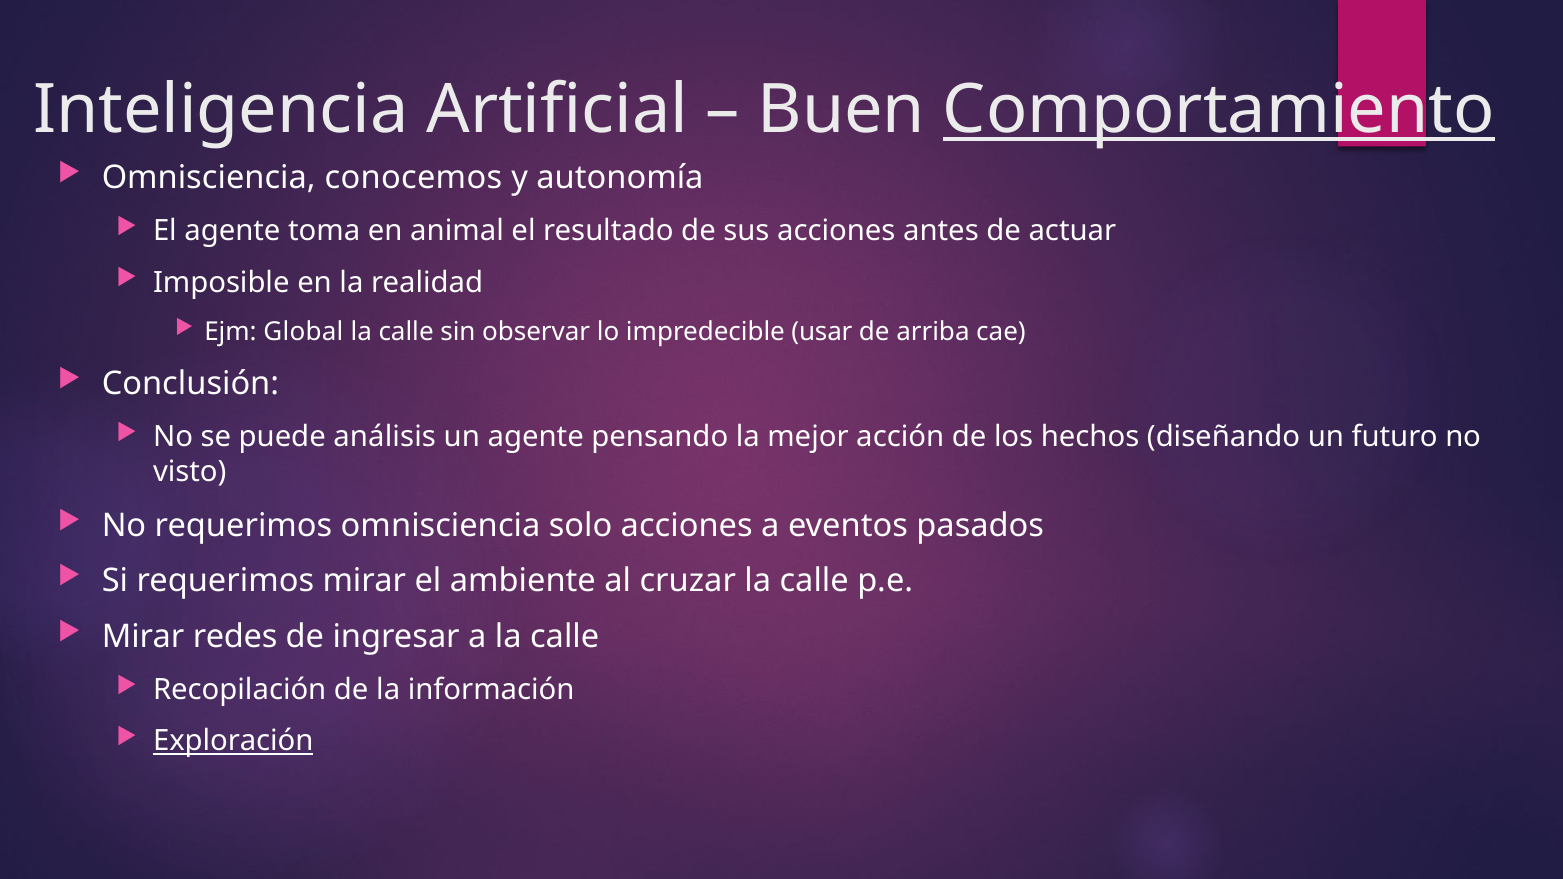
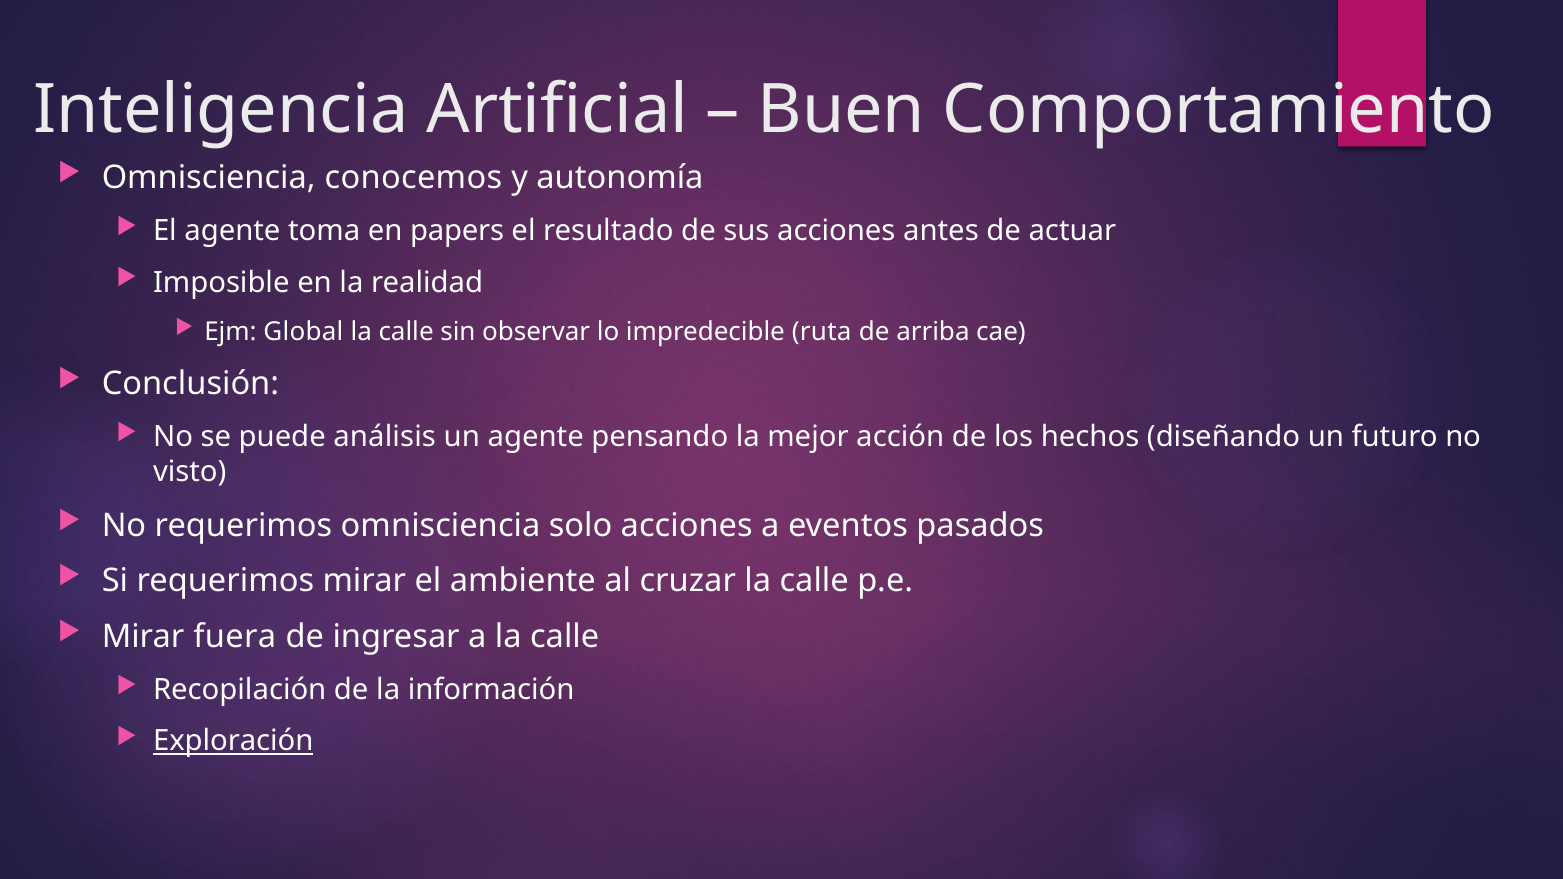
Comportamiento underline: present -> none
animal: animal -> papers
usar: usar -> ruta
redes: redes -> fuera
